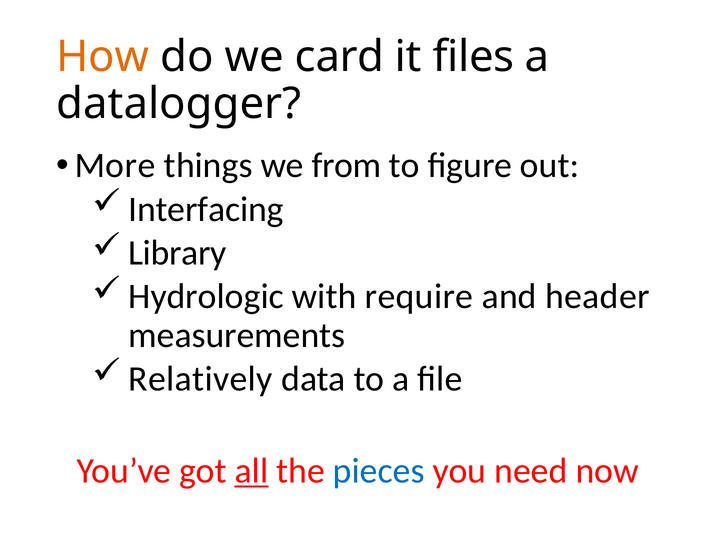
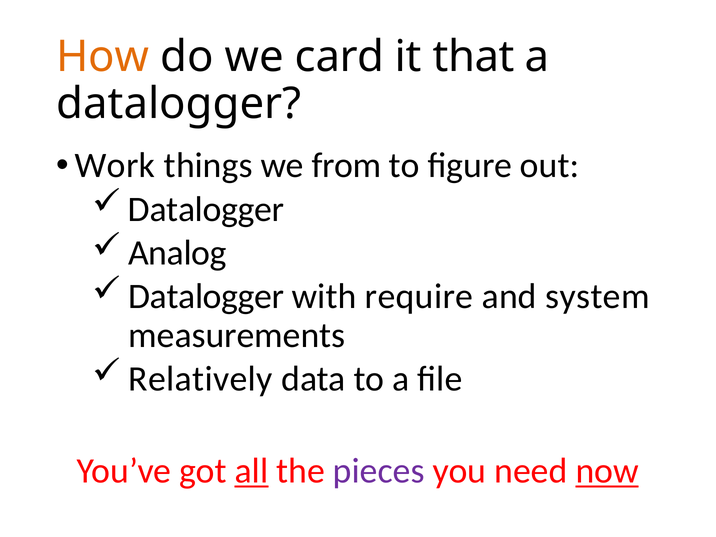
files: files -> that
More: More -> Work
Interfacing at (206, 209): Interfacing -> Datalogger
Library: Library -> Analog
Hydrologic at (206, 297): Hydrologic -> Datalogger
header: header -> system
pieces colour: blue -> purple
now underline: none -> present
